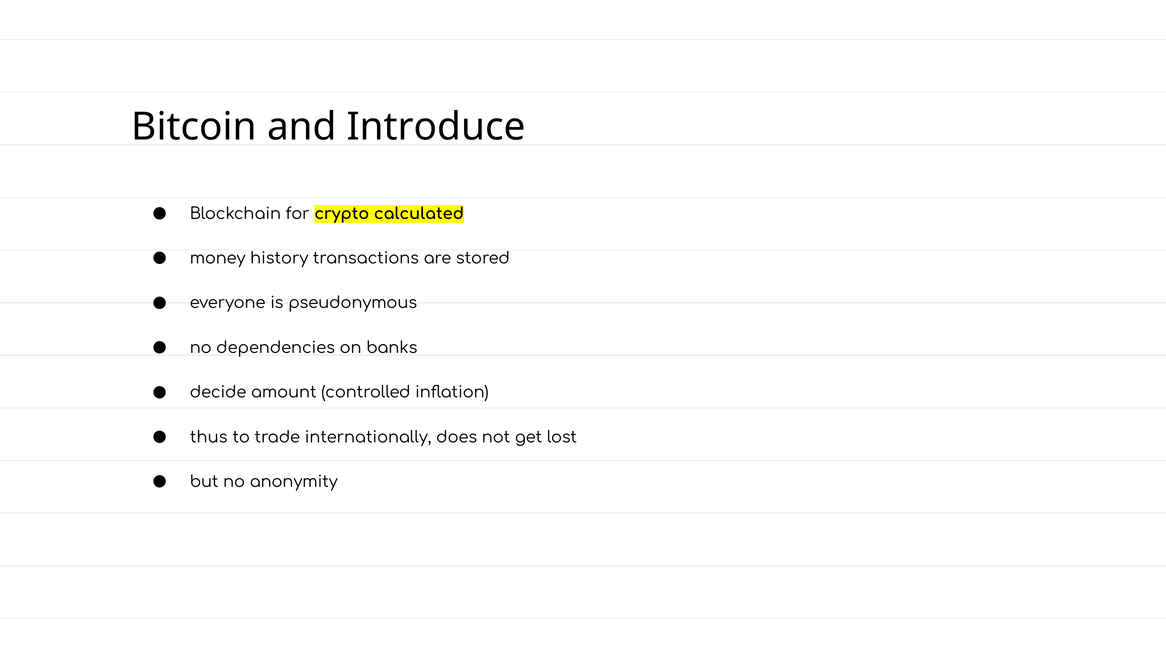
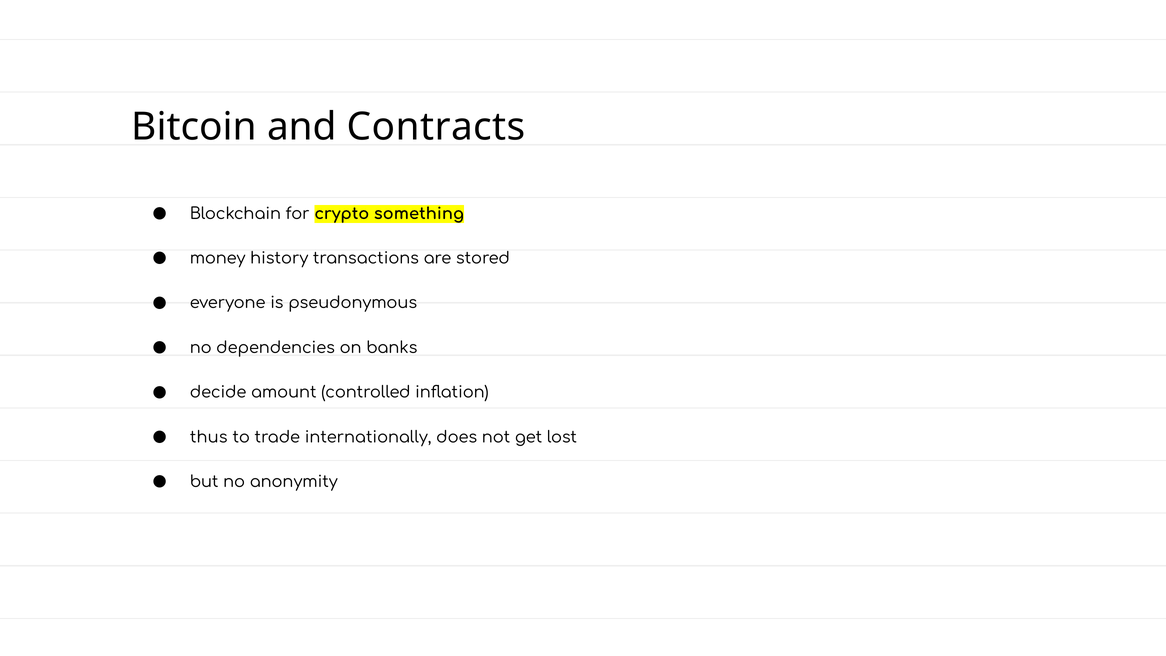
Introduce: Introduce -> Contracts
calculated: calculated -> something
